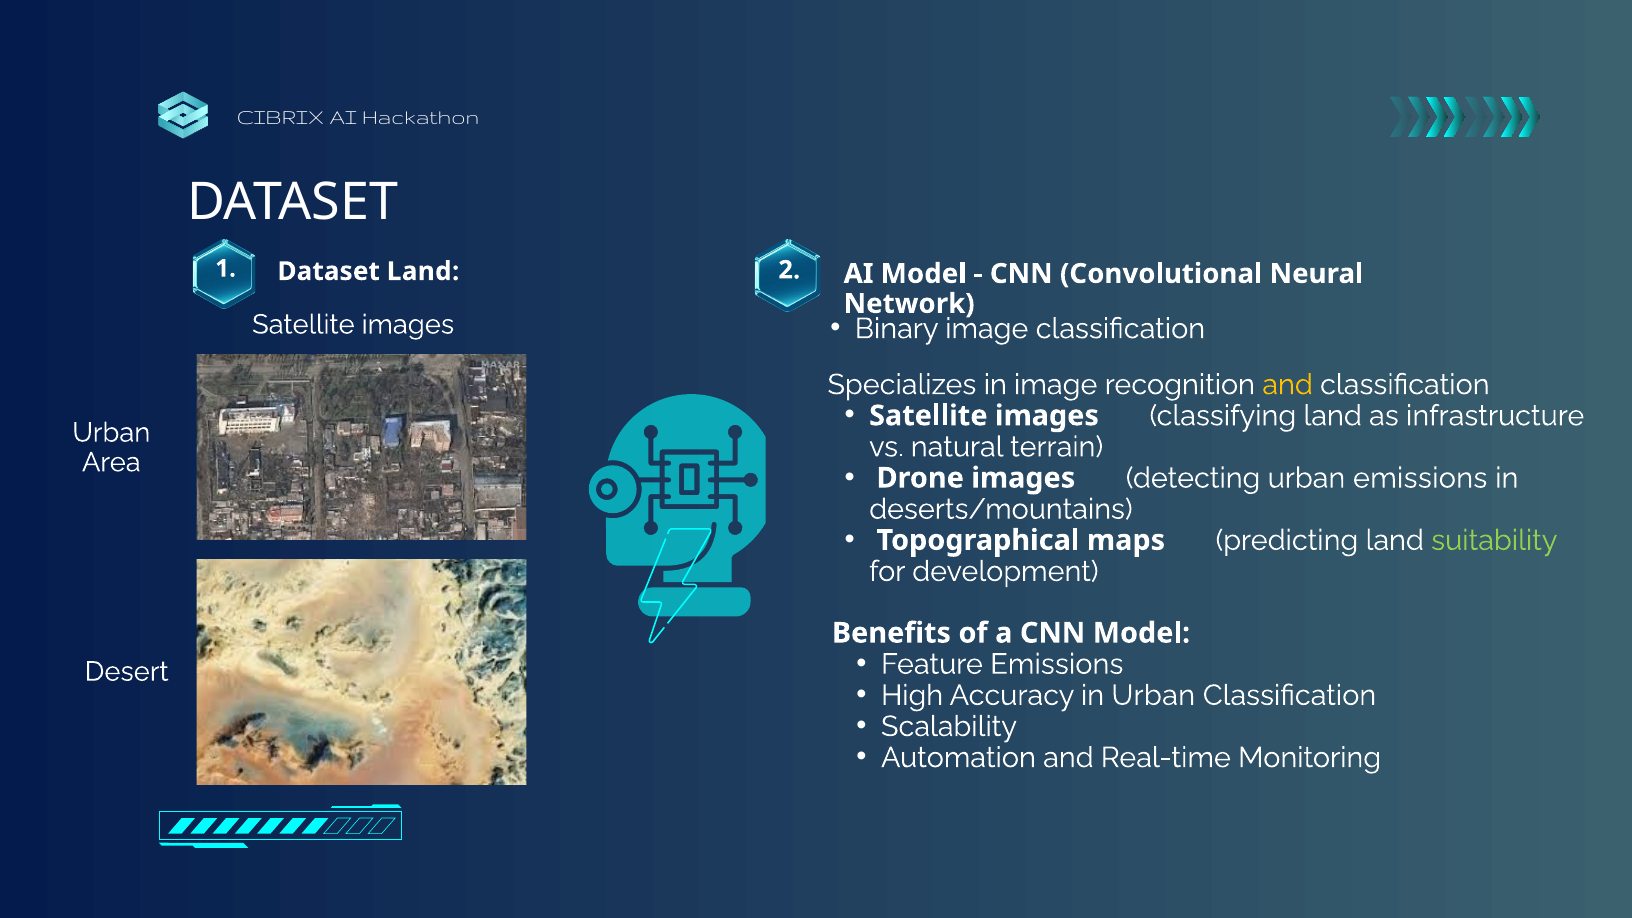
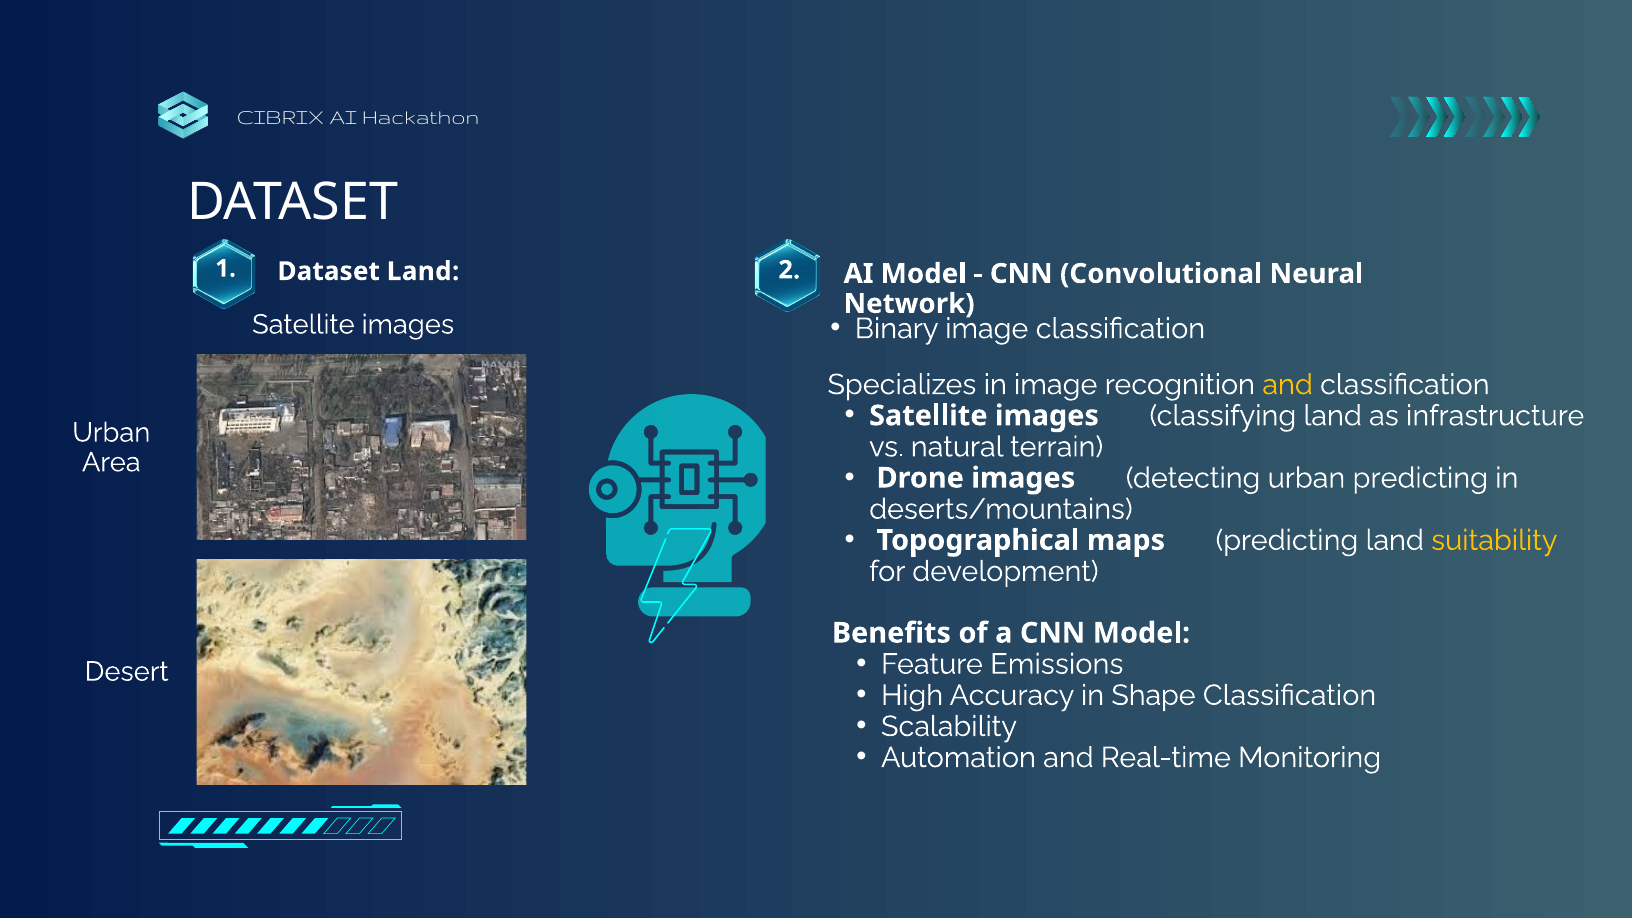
urban emissions: emissions -> predicting
suitability colour: light green -> yellow
in Urban: Urban -> Shape
